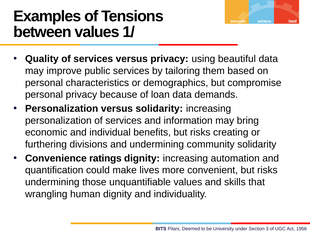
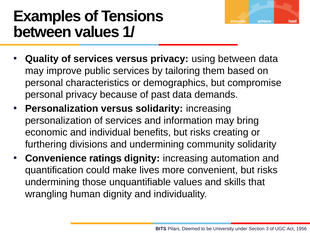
using beautiful: beautiful -> between
loan: loan -> past
